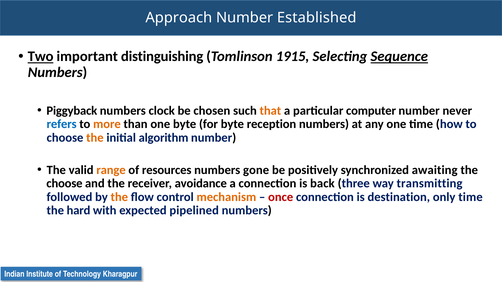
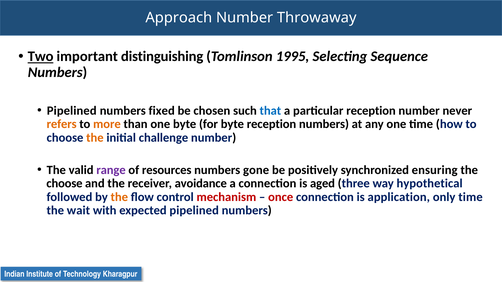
Established: Established -> Throwaway
1915: 1915 -> 1995
Sequence underline: present -> none
Piggyback at (72, 111): Piggyback -> Pipelined
clock: clock -> fixed
that colour: orange -> blue
particular computer: computer -> reception
refers colour: blue -> orange
algorithm: algorithm -> challenge
range colour: orange -> purple
awaiting: awaiting -> ensuring
back: back -> aged
transmitting: transmitting -> hypothetical
mechanism colour: orange -> red
destination: destination -> application
hard: hard -> wait
